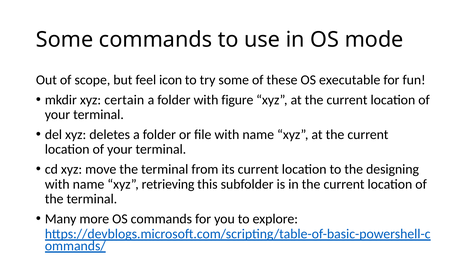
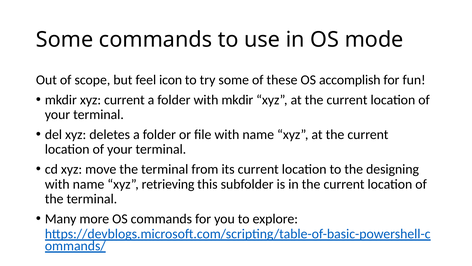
executable: executable -> accomplish
xyz certain: certain -> current
with figure: figure -> mkdir
